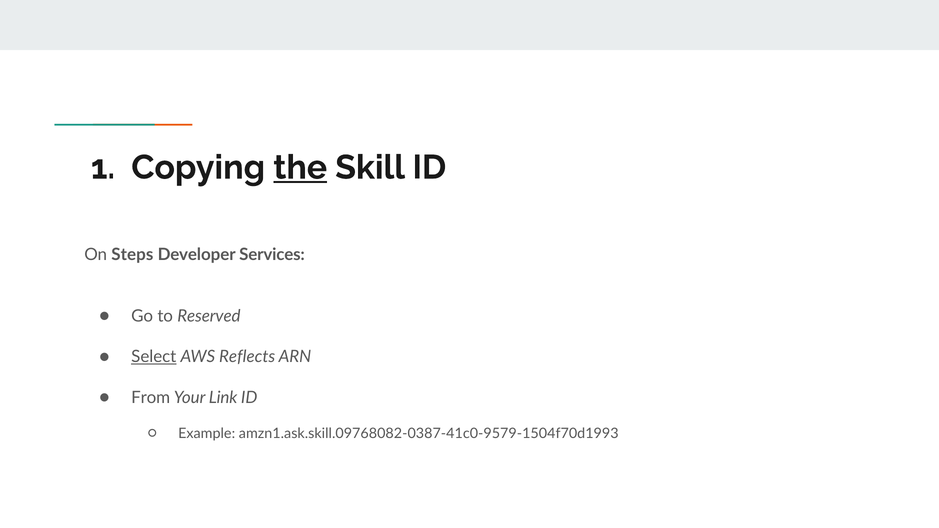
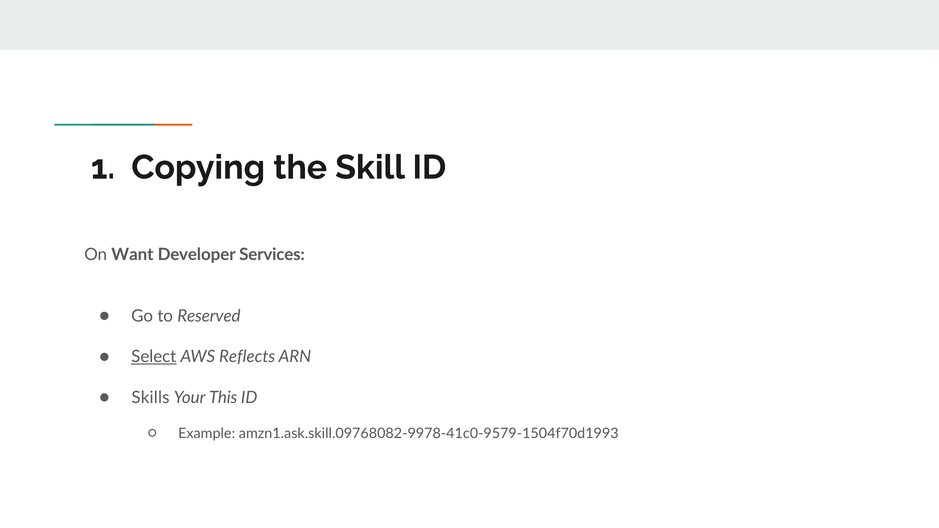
the underline: present -> none
Steps: Steps -> Want
From: From -> Skills
Link: Link -> This
amzn1.ask.skill.09768082-0387-41c0-9579-1504f70d1993: amzn1.ask.skill.09768082-0387-41c0-9579-1504f70d1993 -> amzn1.ask.skill.09768082-9978-41c0-9579-1504f70d1993
